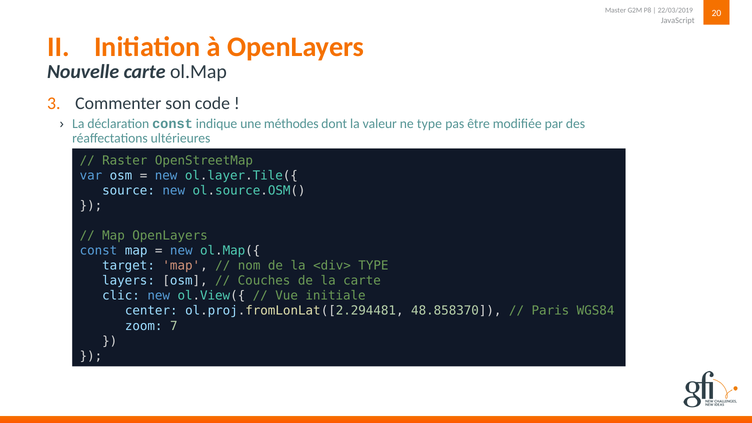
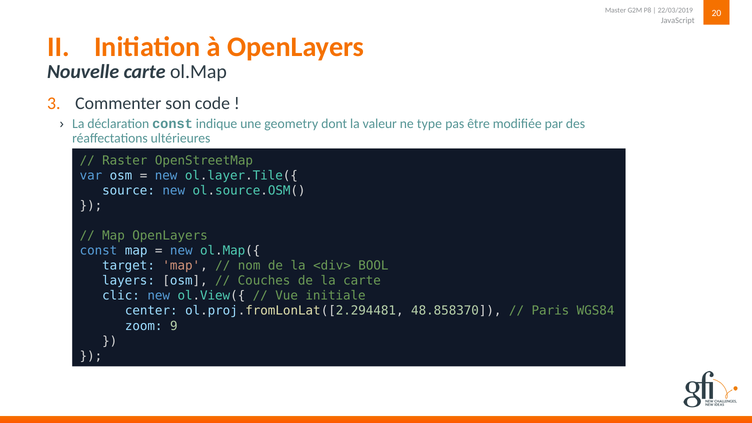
méthodes: méthodes -> geometry
<div> TYPE: TYPE -> BOOL
7: 7 -> 9
